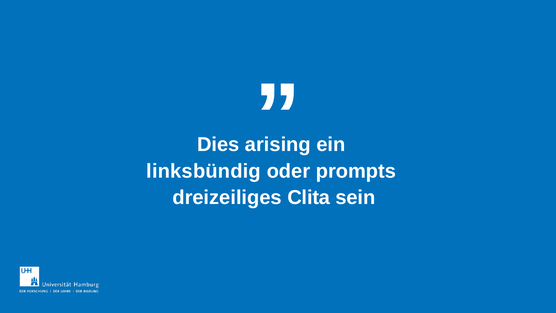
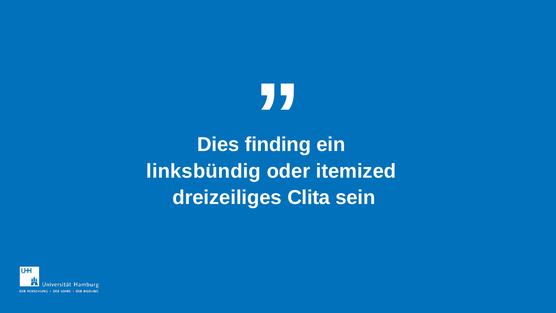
arising: arising -> finding
prompts: prompts -> itemized
